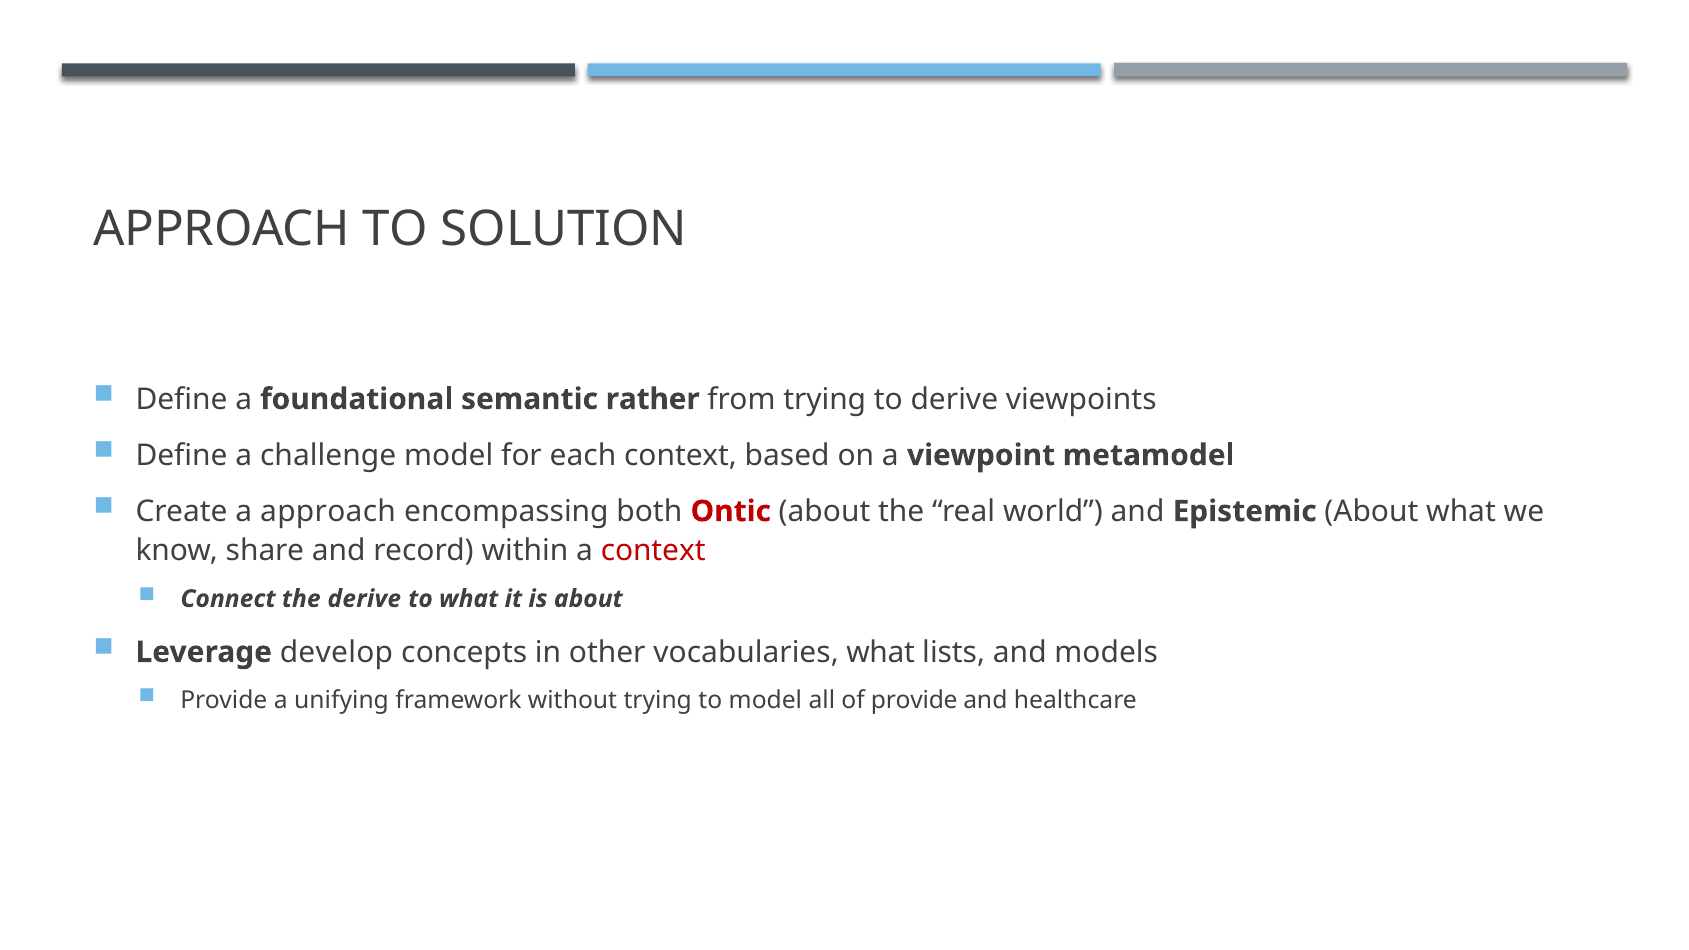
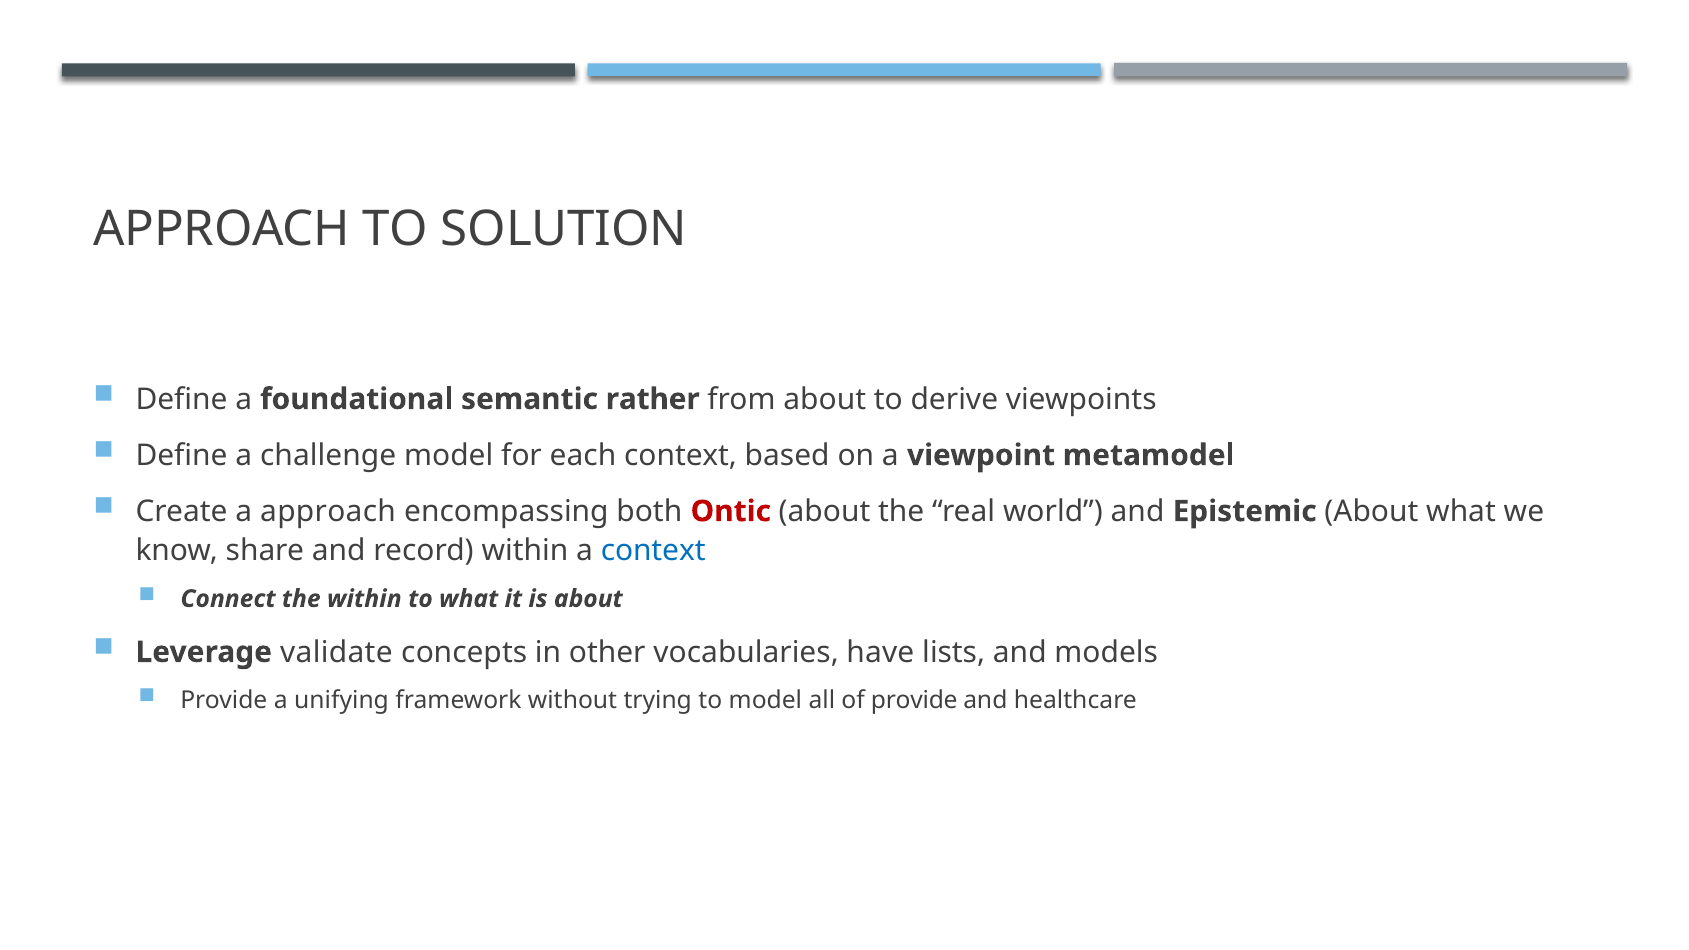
from trying: trying -> about
context at (653, 551) colour: red -> blue
the derive: derive -> within
develop: develop -> validate
vocabularies what: what -> have
